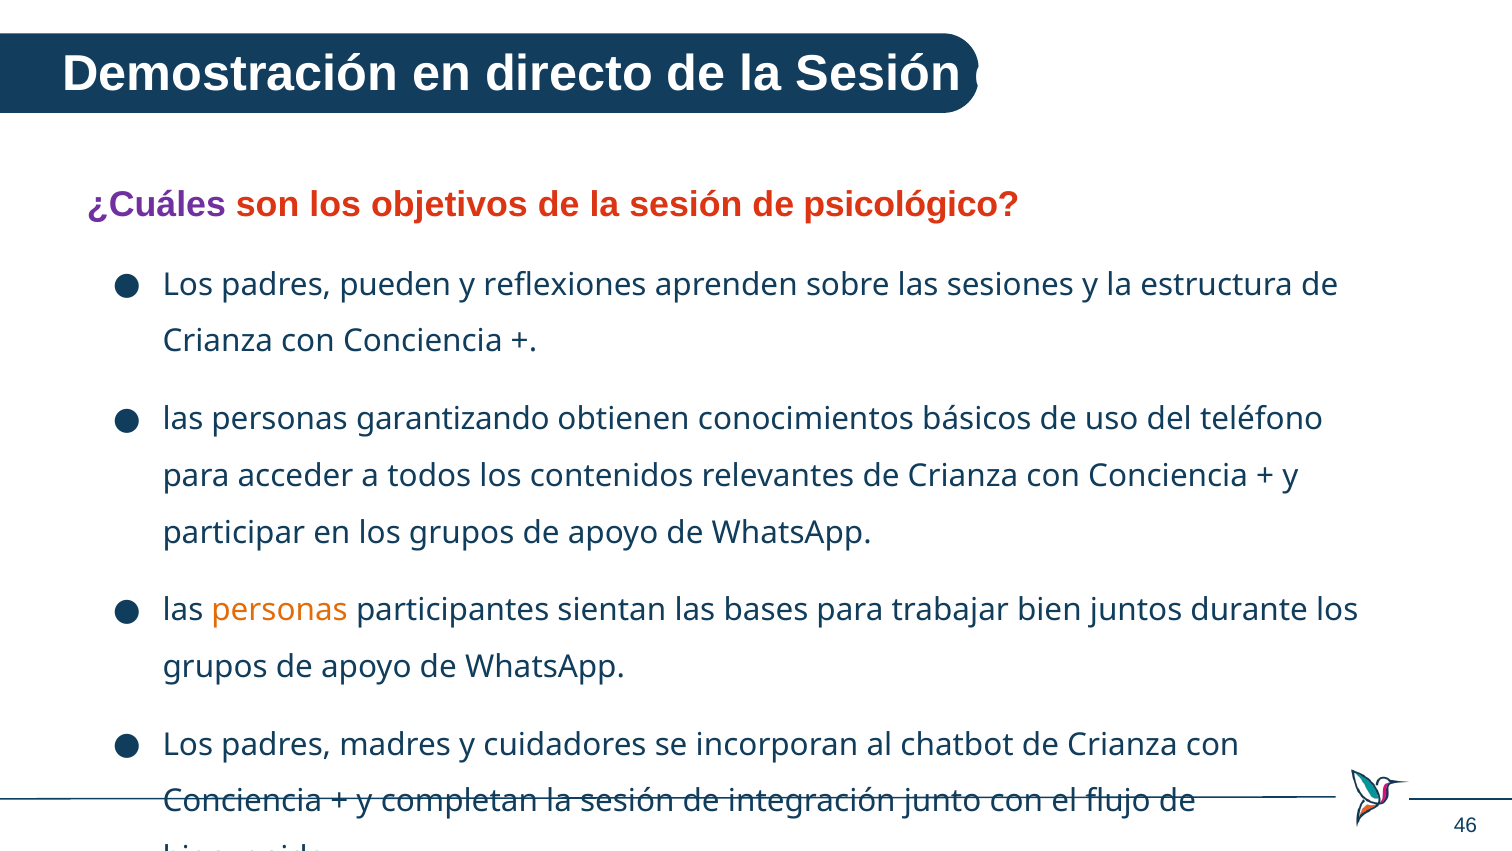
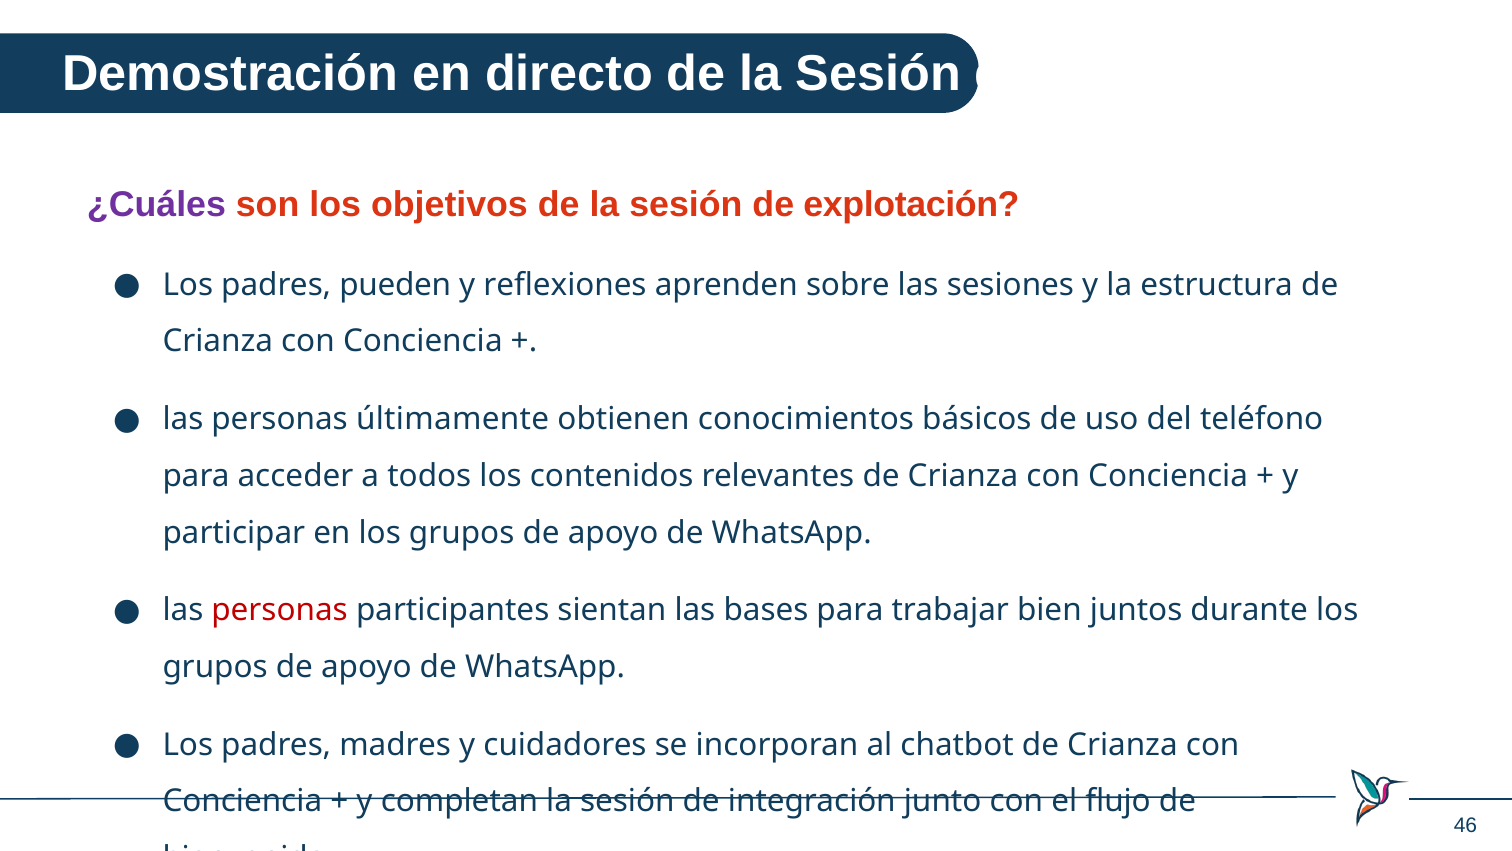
psicológico: psicológico -> explotación
garantizando: garantizando -> últimamente
personas at (280, 610) colour: orange -> red
